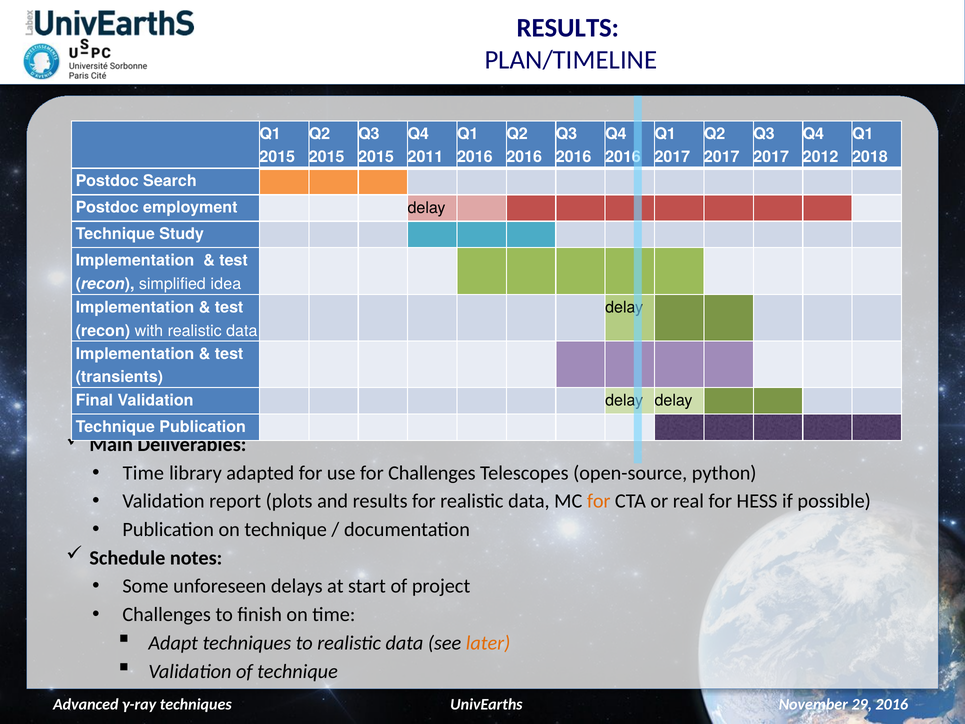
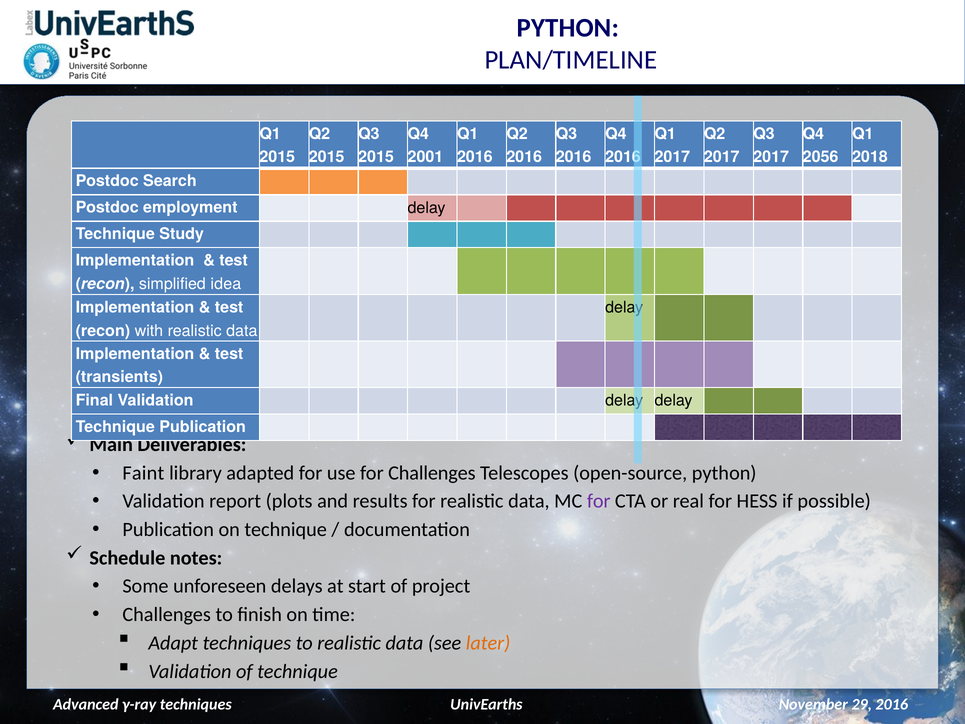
RESULTS at (568, 28): RESULTS -> PYTHON
2011: 2011 -> 2001
2012: 2012 -> 2056
Time at (143, 473): Time -> Faint
for at (599, 501) colour: orange -> purple
